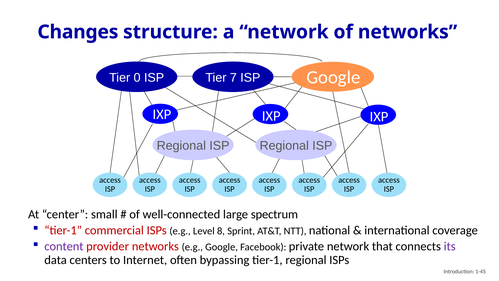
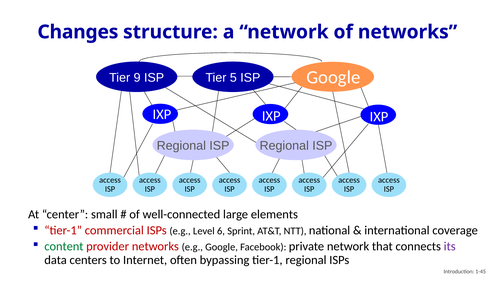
0: 0 -> 9
7: 7 -> 5
spectrum: spectrum -> elements
8: 8 -> 6
content colour: purple -> green
